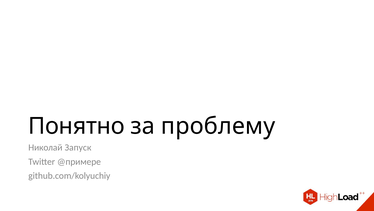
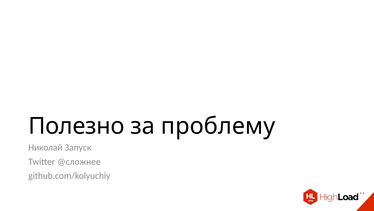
Понятно: Понятно -> Полезно
@примере: @примере -> @сложнее
